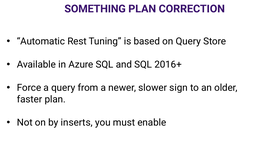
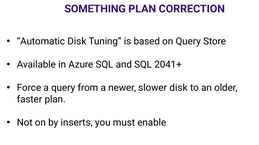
Automatic Rest: Rest -> Disk
2016+: 2016+ -> 2041+
slower sign: sign -> disk
